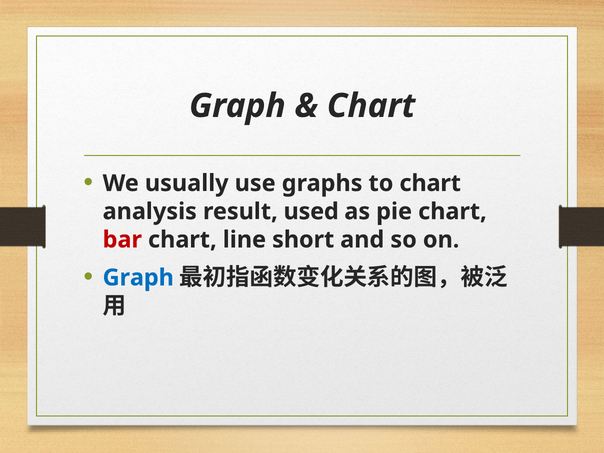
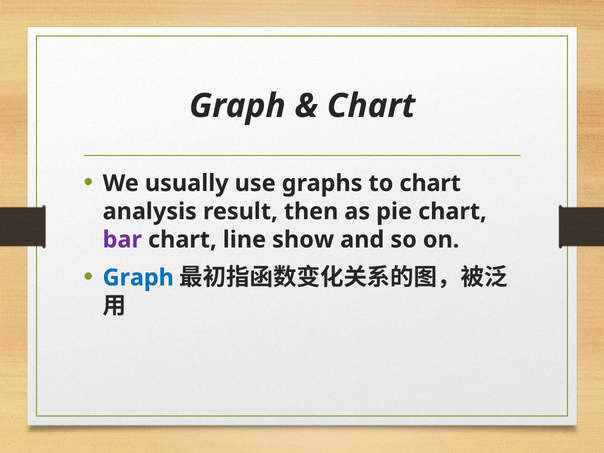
used: used -> then
bar colour: red -> purple
short: short -> show
